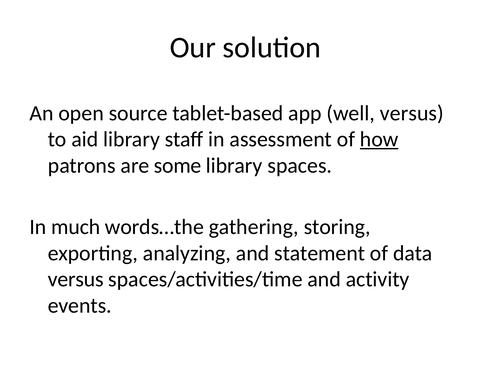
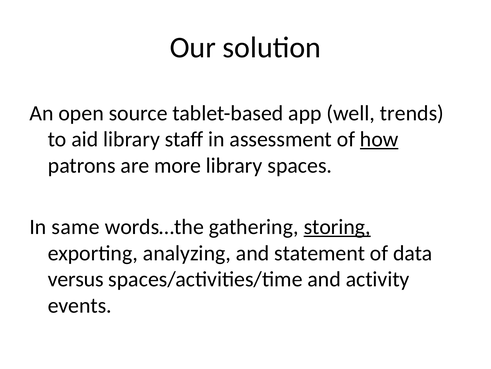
well versus: versus -> trends
some: some -> more
much: much -> same
storing underline: none -> present
